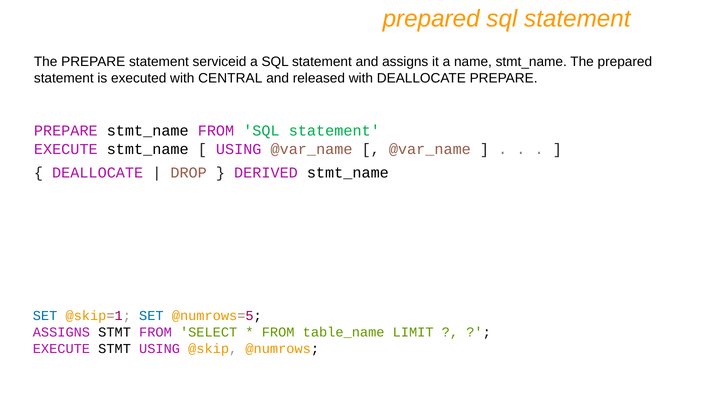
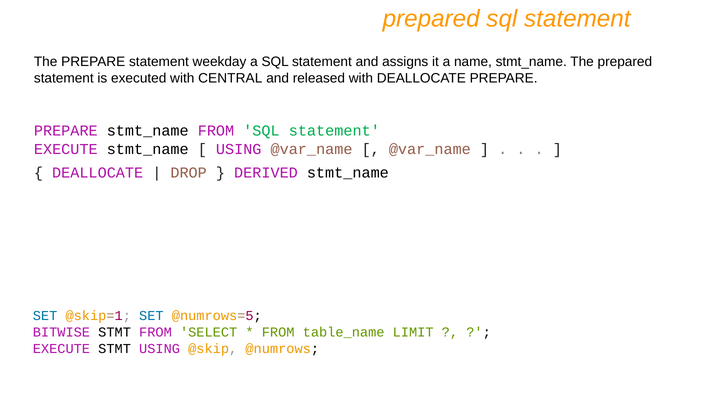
serviceid: serviceid -> weekday
ASSIGNS at (61, 332): ASSIGNS -> BITWISE
